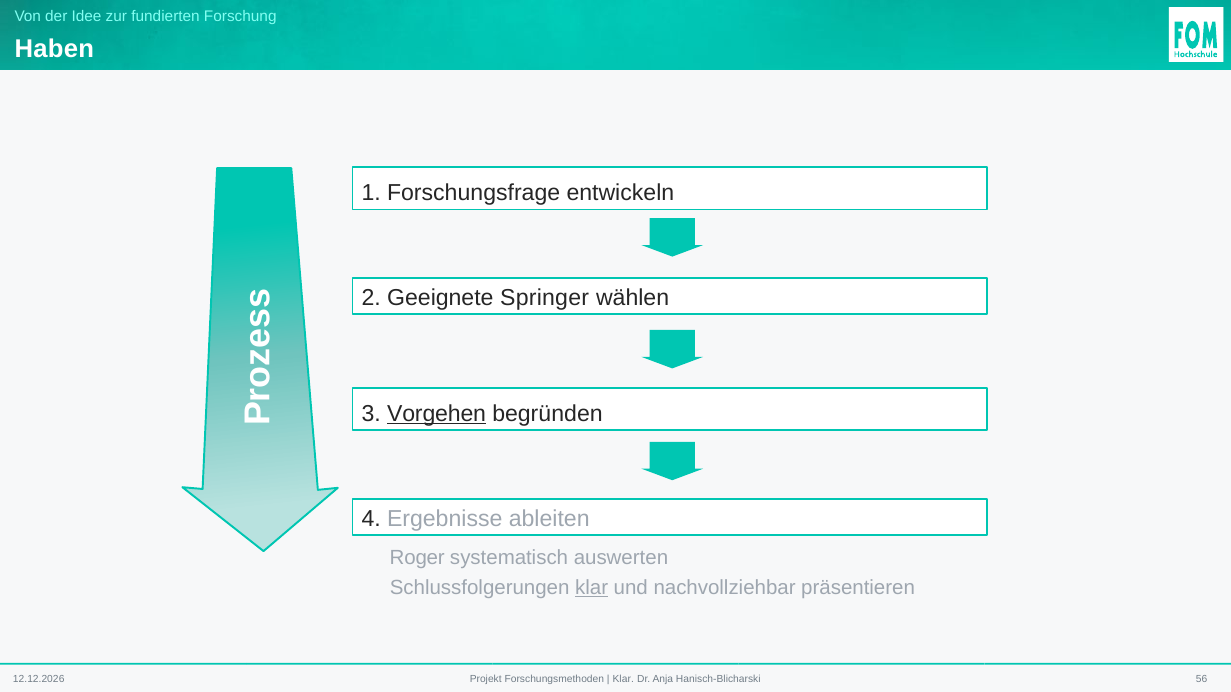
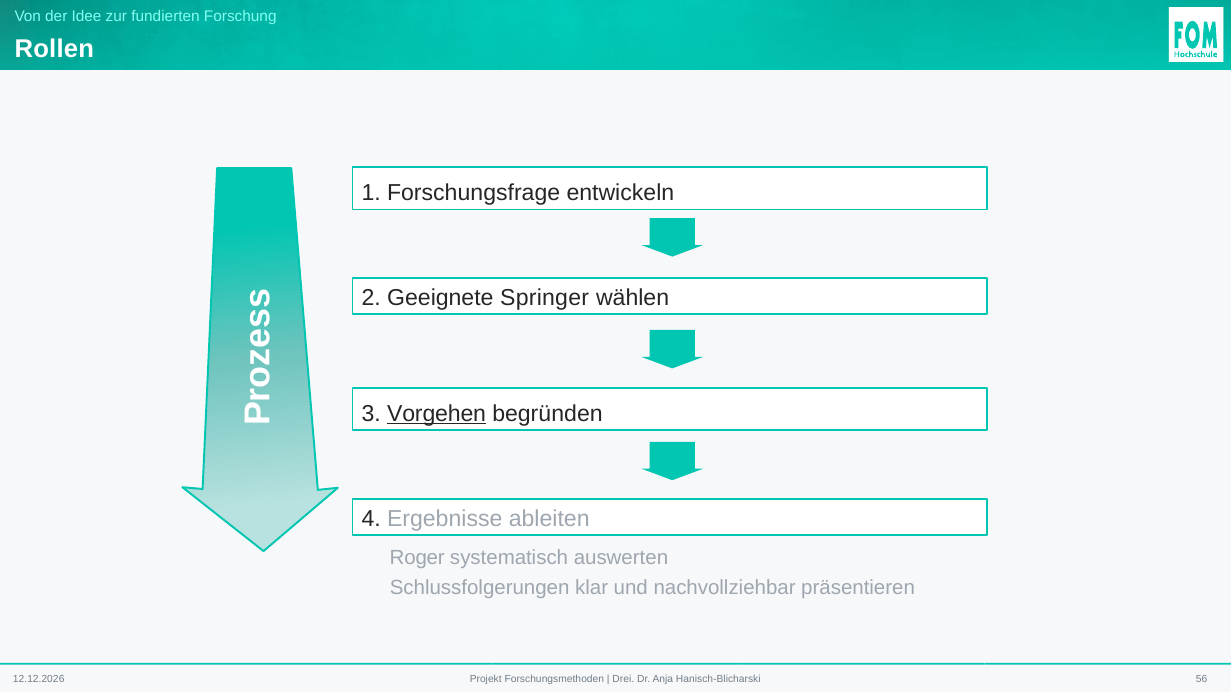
Haben: Haben -> Rollen
klar at (592, 588) underline: present -> none
Klar at (623, 679): Klar -> Drei
